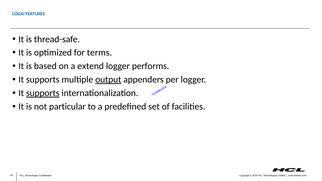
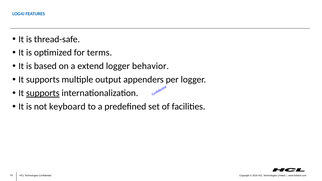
performs: performs -> behavior
output underline: present -> none
particular: particular -> keyboard
